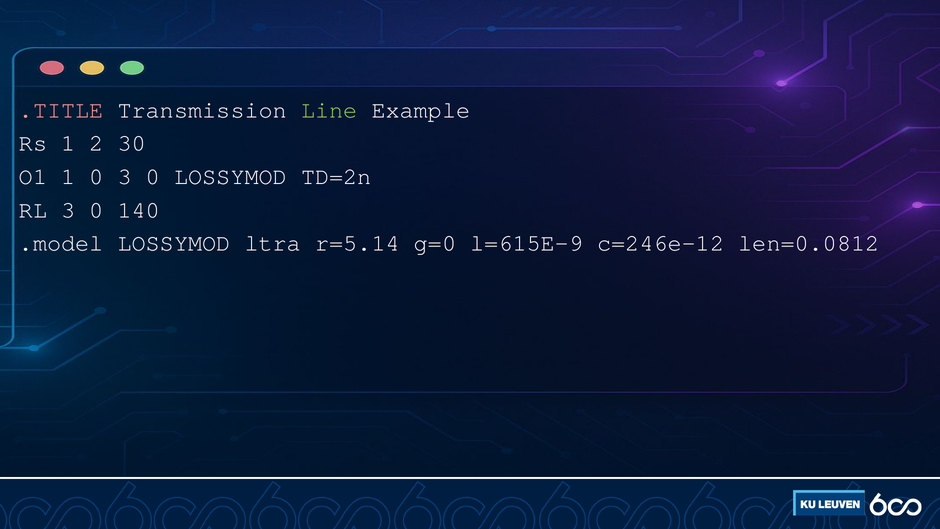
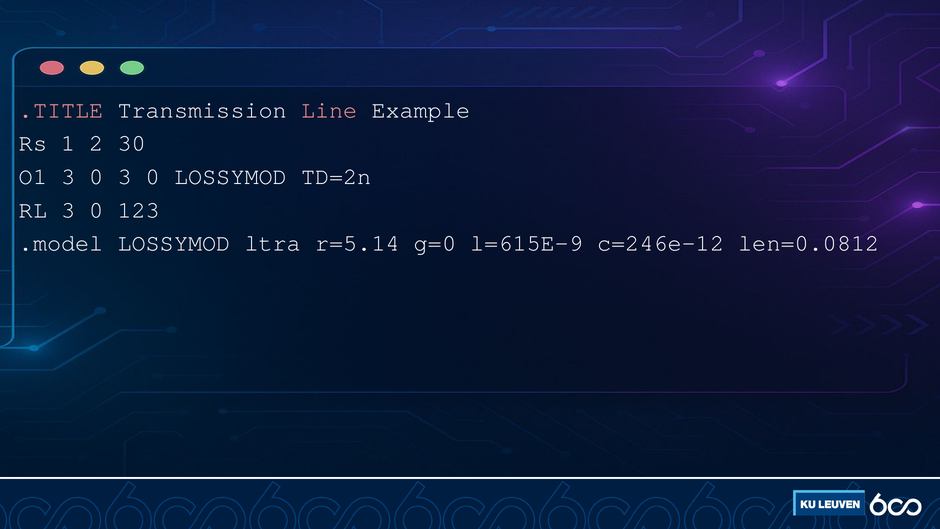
Line colour: light green -> pink
O1 1: 1 -> 3
140: 140 -> 123
